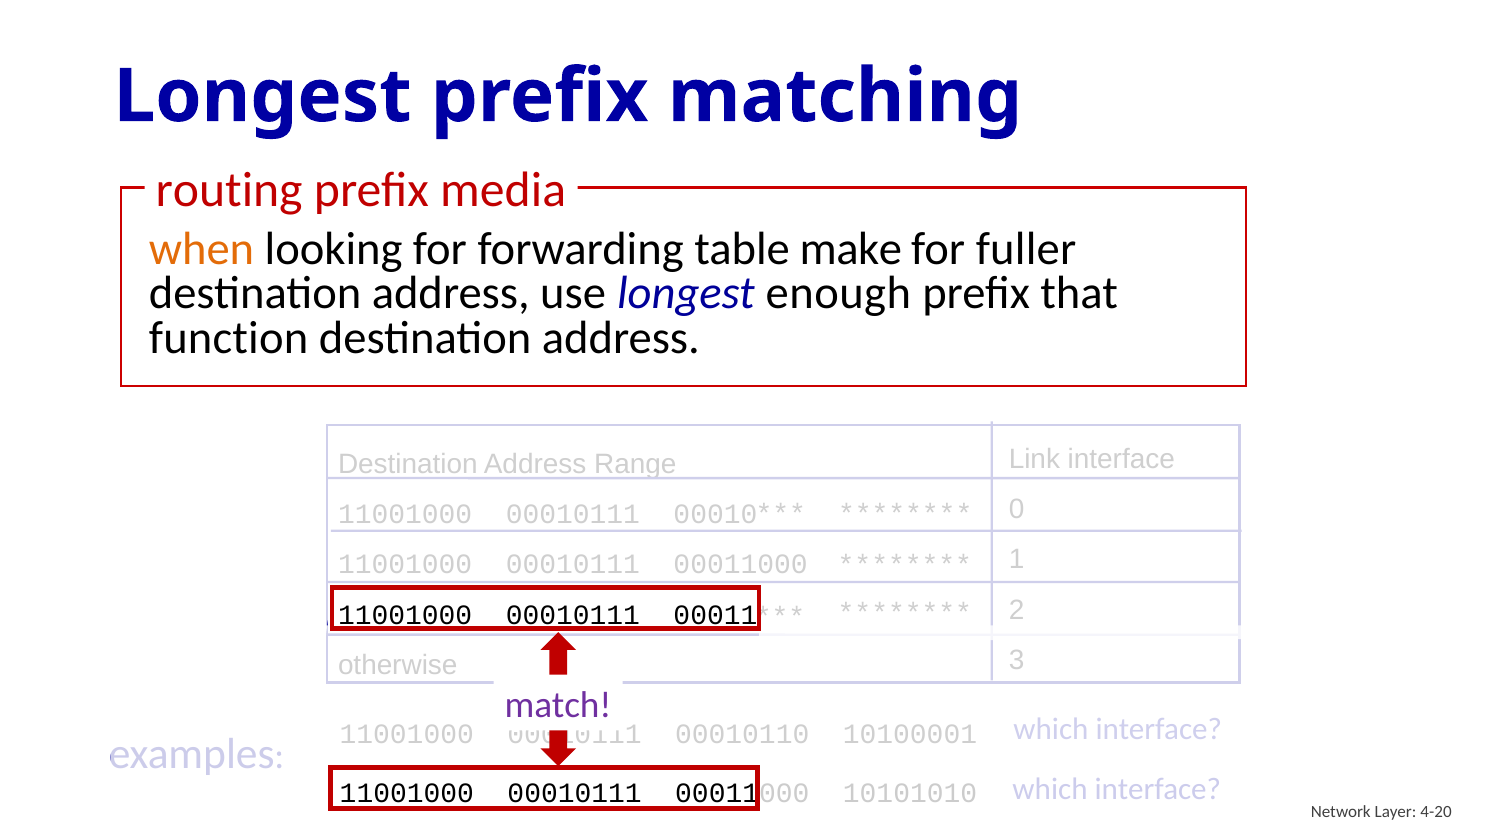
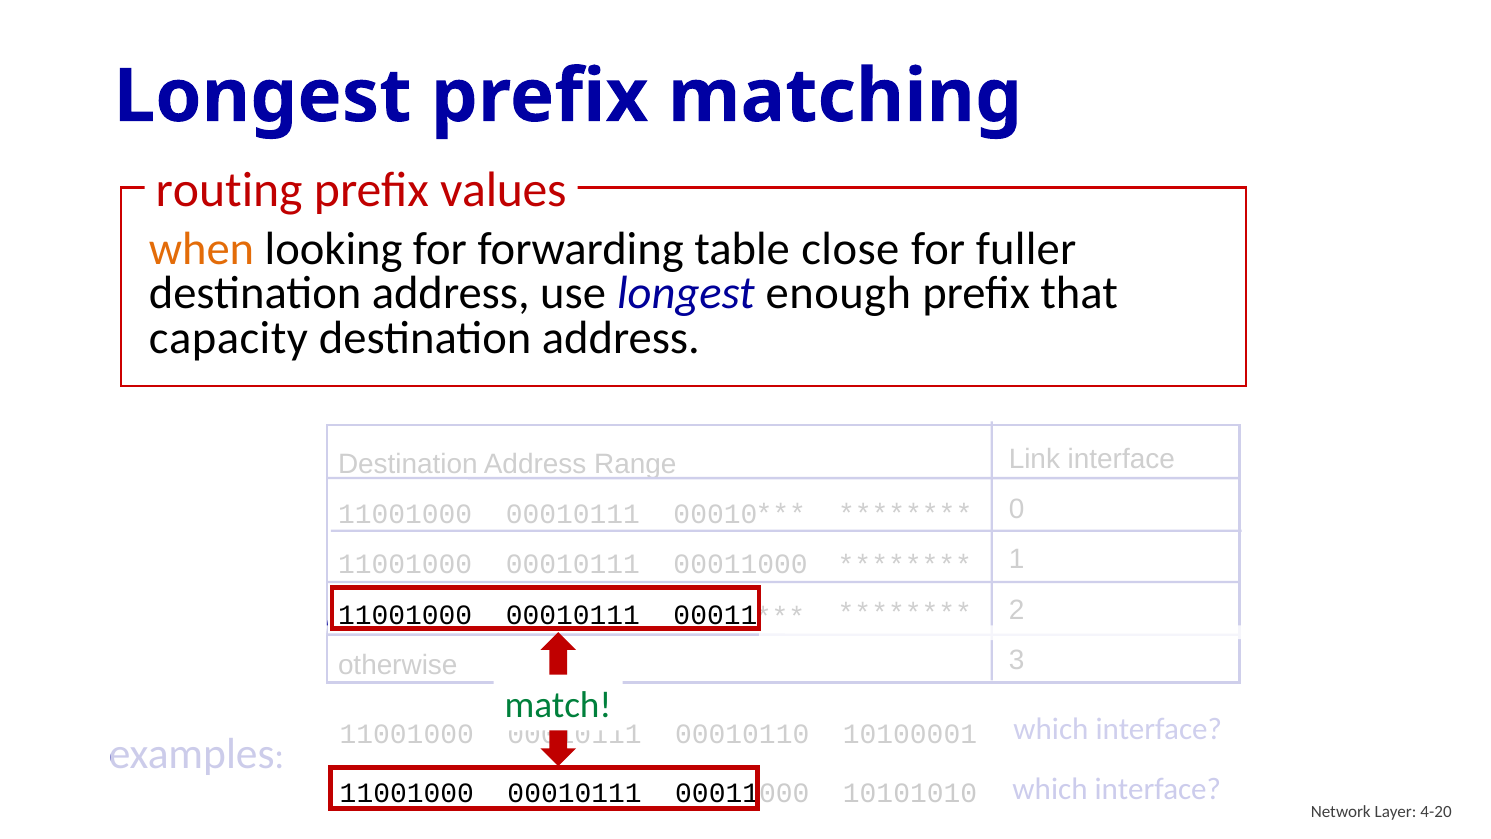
media: media -> values
make: make -> close
function: function -> capacity
match colour: purple -> green
